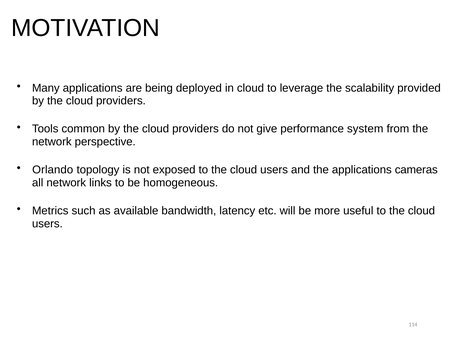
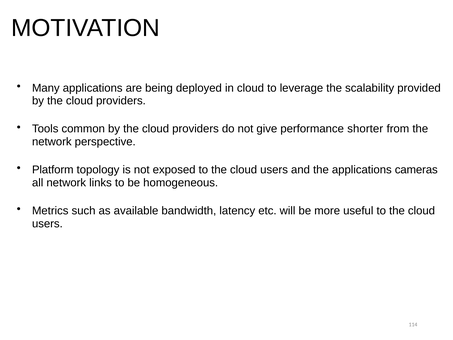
system: system -> shorter
Orlando: Orlando -> Platform
